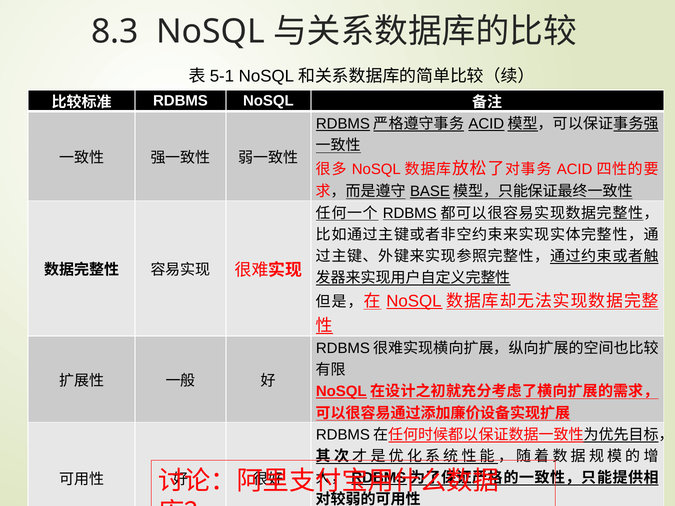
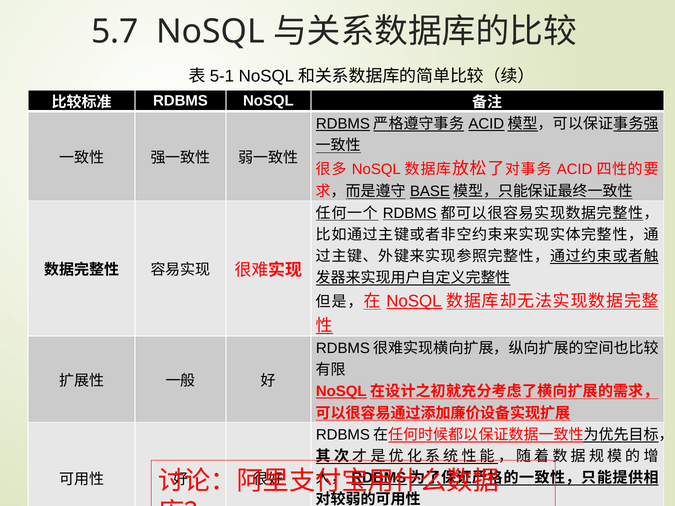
8.3: 8.3 -> 5.7
